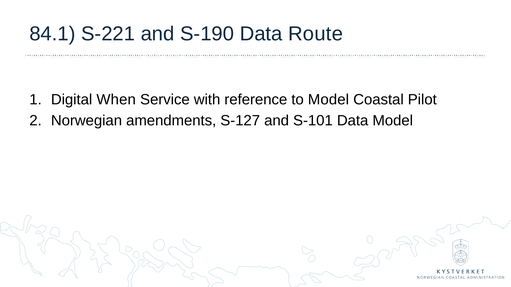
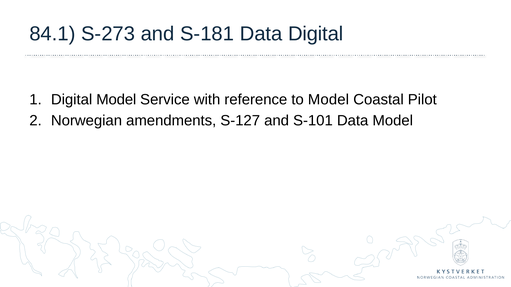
S-221: S-221 -> S-273
S-190: S-190 -> S-181
Data Route: Route -> Digital
Digital When: When -> Model
